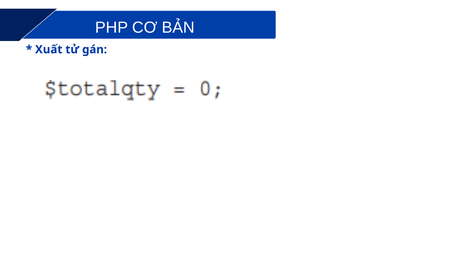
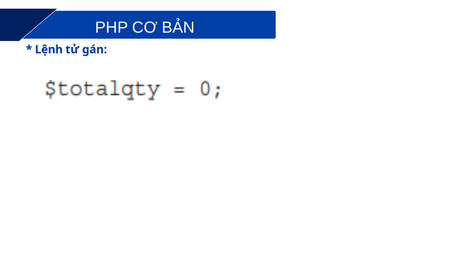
Xuất: Xuất -> Lệnh
